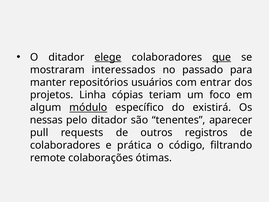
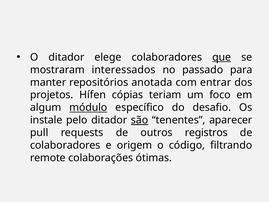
elege underline: present -> none
usuários: usuários -> anotada
Linha: Linha -> Hífen
existirá: existirá -> desafio
nessas: nessas -> instale
são underline: none -> present
prática: prática -> origem
